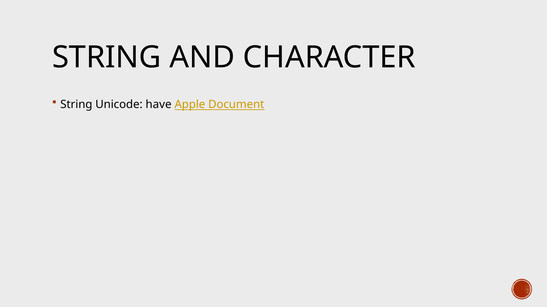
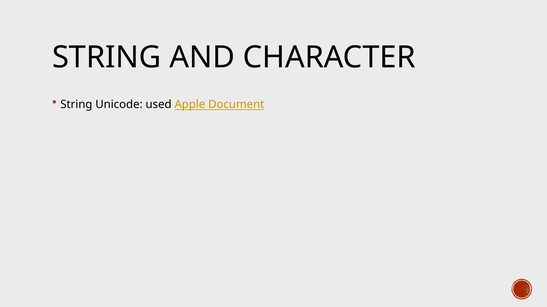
have: have -> used
